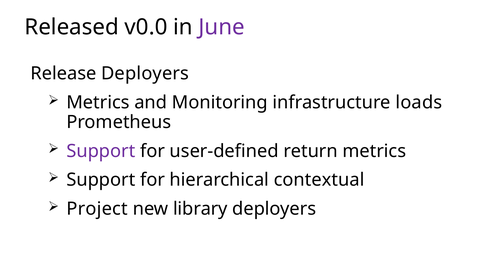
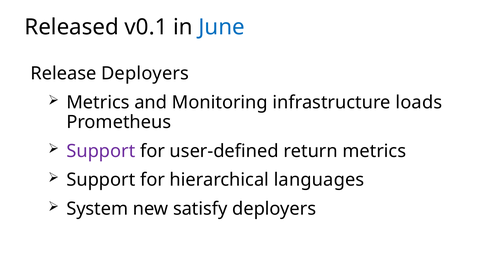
v0.0: v0.0 -> v0.1
June colour: purple -> blue
contextual: contextual -> languages
Project: Project -> System
library: library -> satisfy
